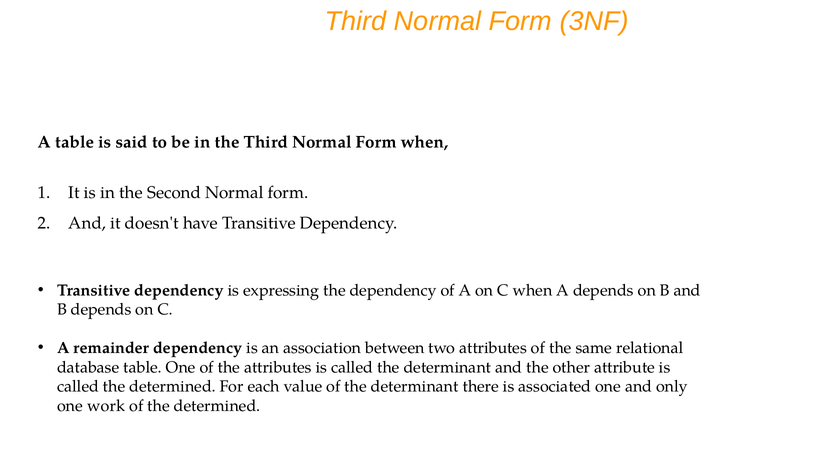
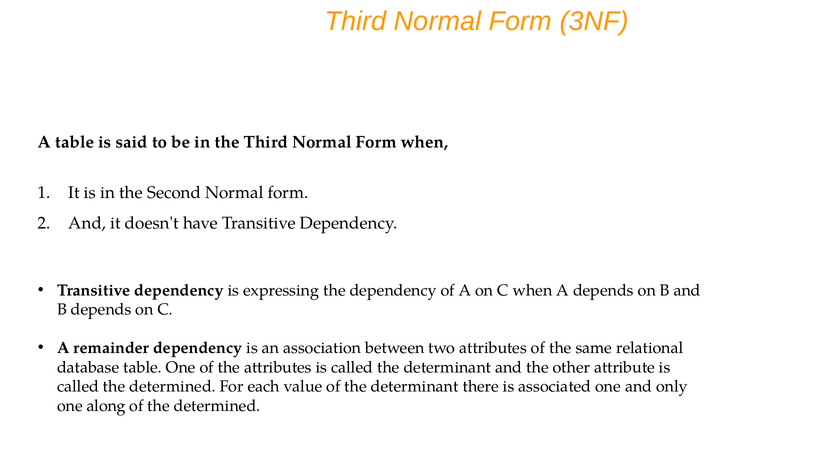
work: work -> along
